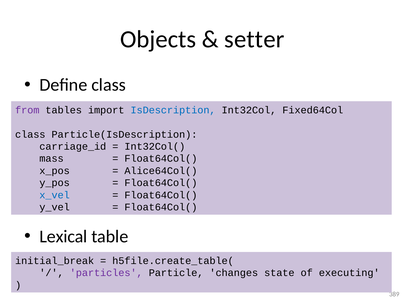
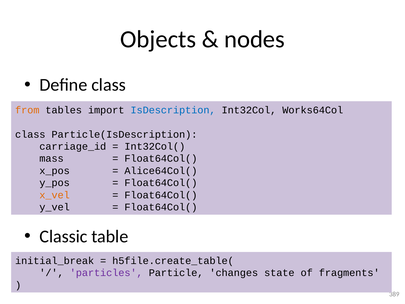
setter: setter -> nodes
from colour: purple -> orange
Fixed64Col: Fixed64Col -> Works64Col
x_vel colour: blue -> orange
Lexical: Lexical -> Classic
executing: executing -> fragments
